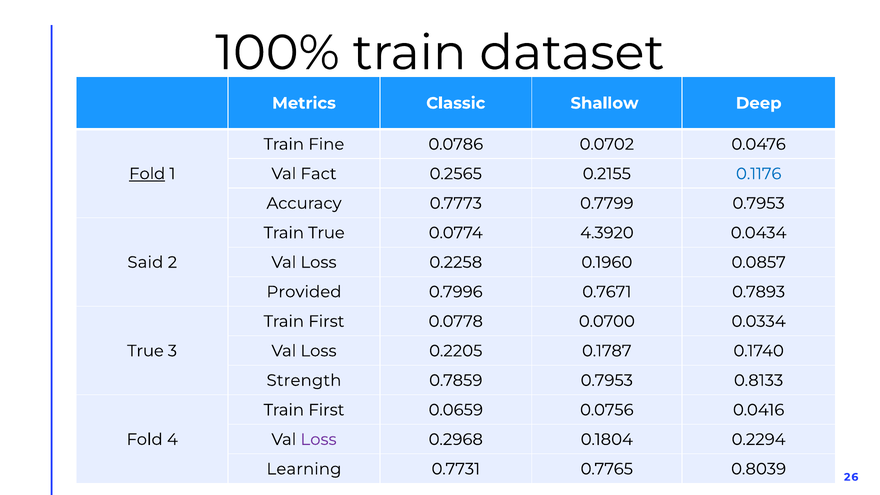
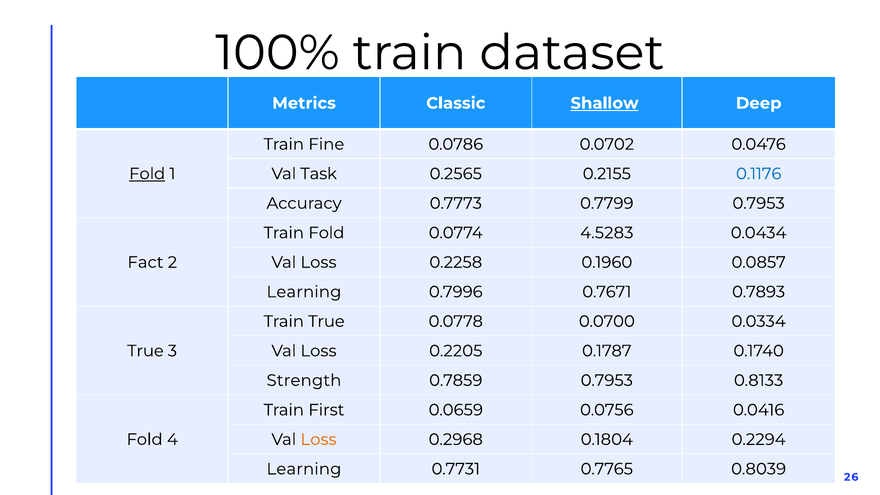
Shallow underline: none -> present
Fact: Fact -> Task
Train True: True -> Fold
4.3920: 4.3920 -> 4.5283
Said: Said -> Fact
Provided at (304, 292): Provided -> Learning
First at (326, 321): First -> True
Loss at (319, 439) colour: purple -> orange
